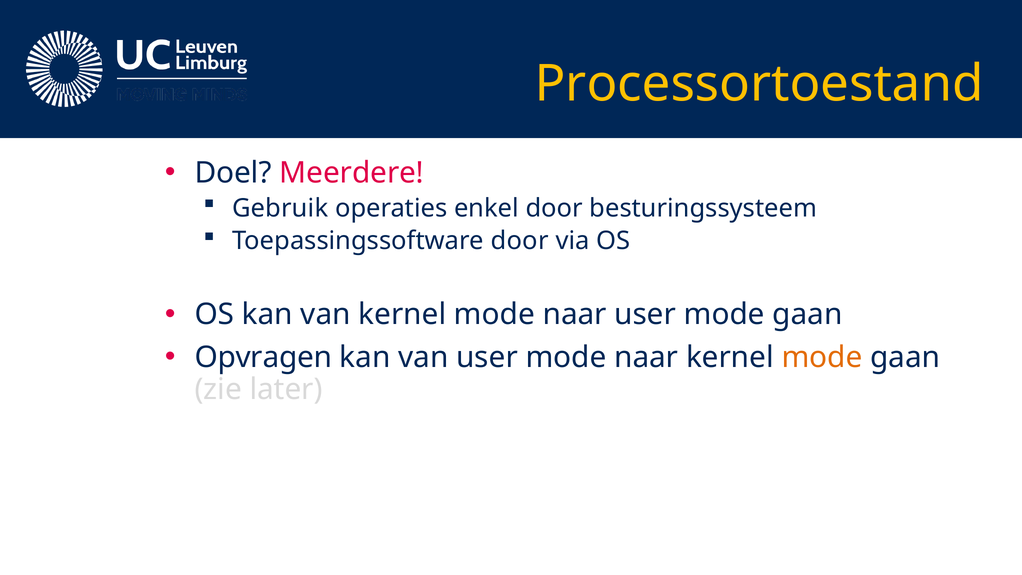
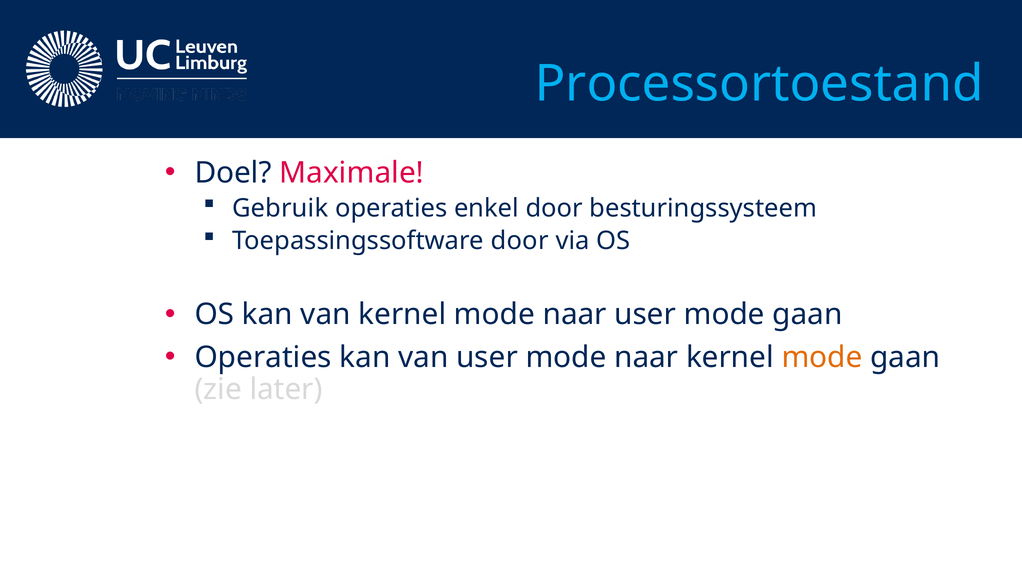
Processortoestand colour: yellow -> light blue
Meerdere: Meerdere -> Maximale
Opvragen at (263, 357): Opvragen -> Operaties
